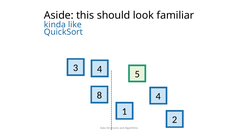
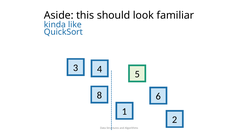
8 4: 4 -> 6
